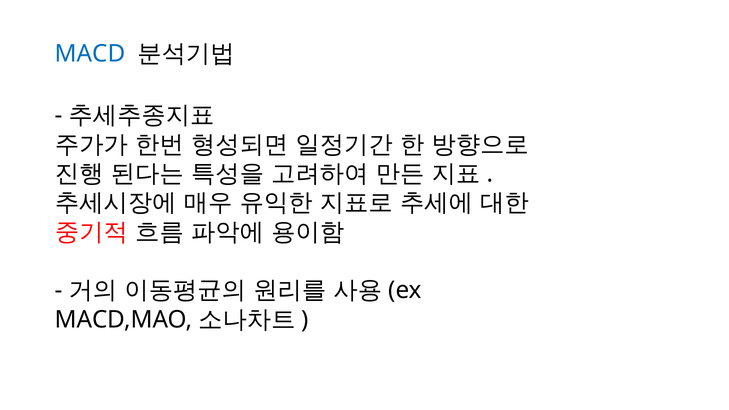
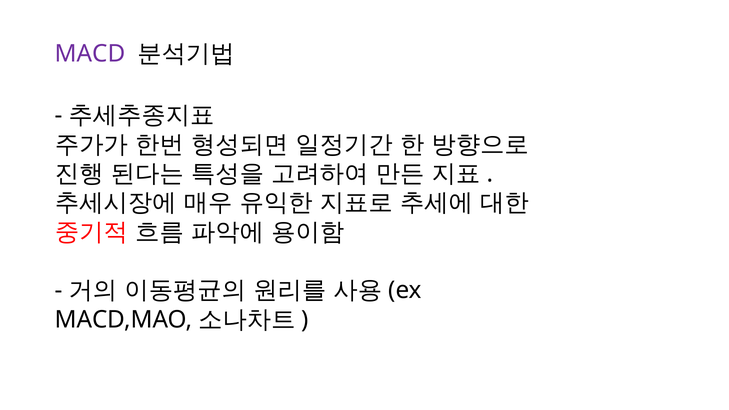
MACD colour: blue -> purple
